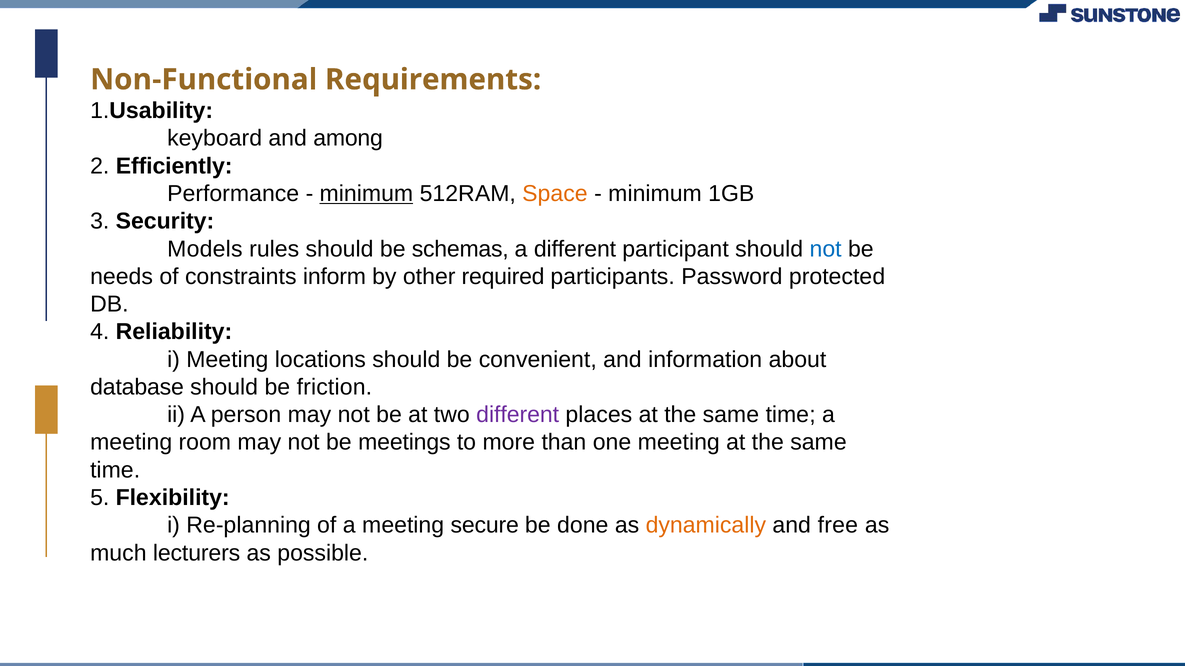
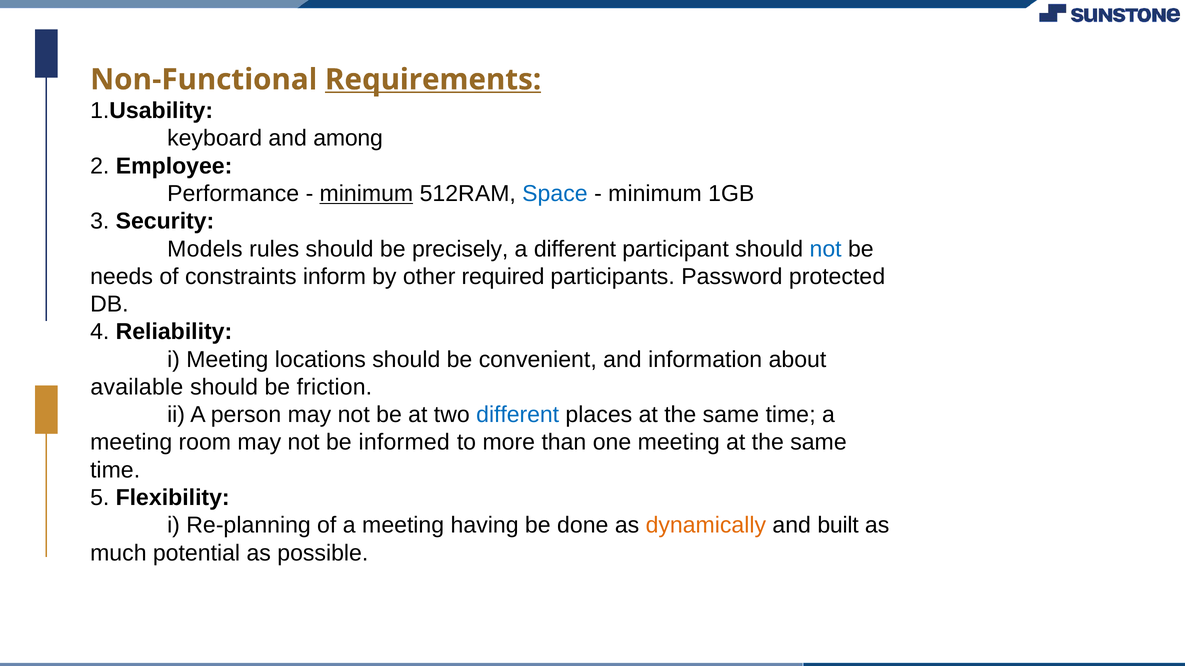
Requirements underline: none -> present
Efficiently: Efficiently -> Employee
Space colour: orange -> blue
schemas: schemas -> precisely
database: database -> available
different at (518, 415) colour: purple -> blue
meetings: meetings -> informed
secure: secure -> having
free: free -> built
lecturers: lecturers -> potential
